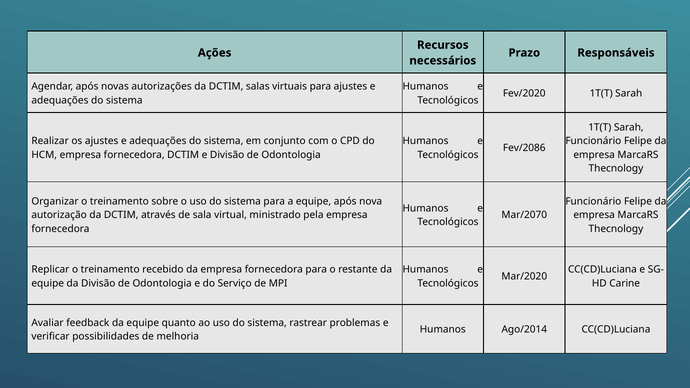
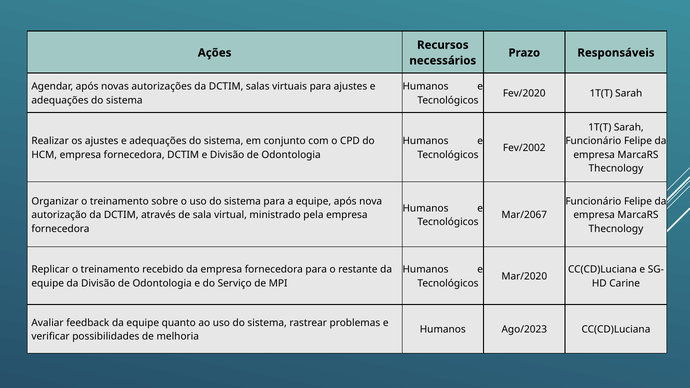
Fev/2086: Fev/2086 -> Fev/2002
Mar/2070: Mar/2070 -> Mar/2067
Ago/2014: Ago/2014 -> Ago/2023
